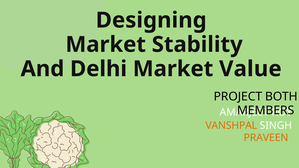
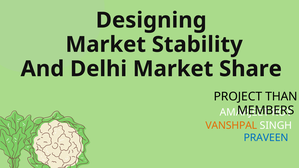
Value: Value -> Share
BOTH: BOTH -> THAN
PRAVEEN colour: orange -> blue
